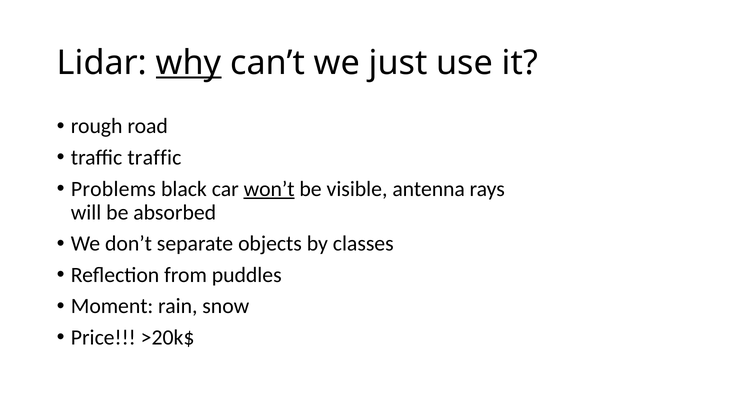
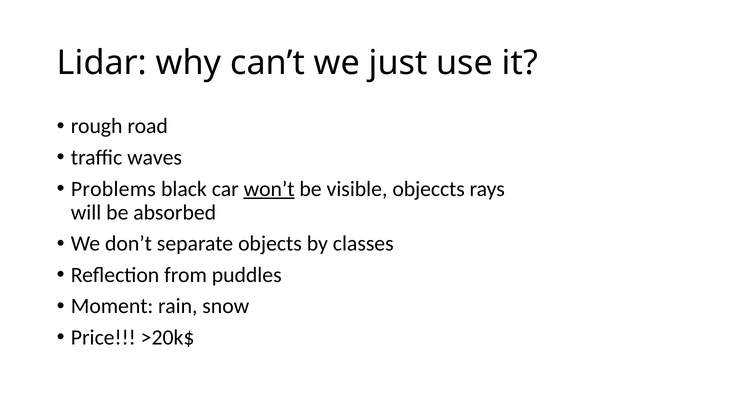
why underline: present -> none
traffic traffic: traffic -> waves
antenna: antenna -> objeccts
